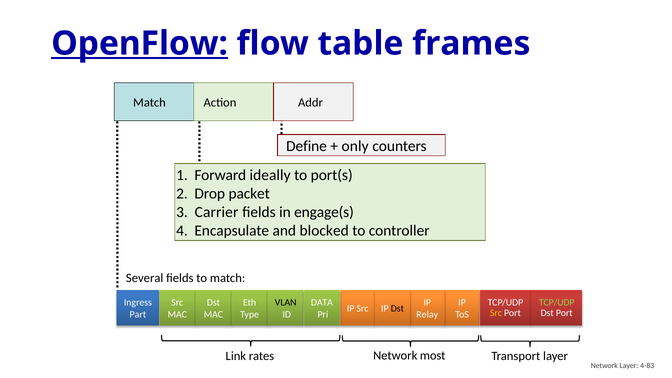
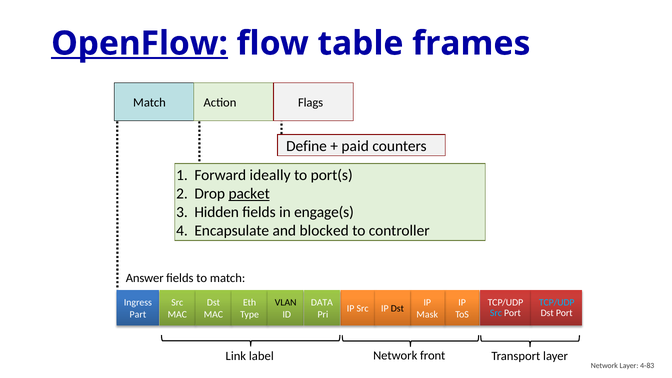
Addr: Addr -> Flags
only: only -> paid
packet underline: none -> present
Carrier: Carrier -> Hidden
Several: Several -> Answer
TCP/UDP at (557, 303) colour: light green -> light blue
Src at (496, 313) colour: yellow -> light blue
Relay: Relay -> Mask
rates: rates -> label
most: most -> front
